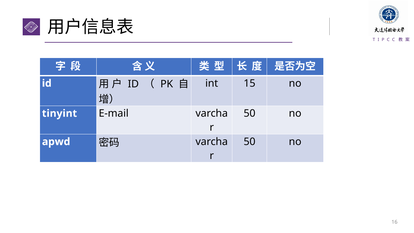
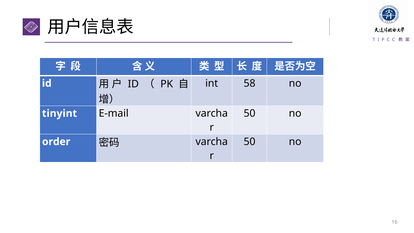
15: 15 -> 58
apwd: apwd -> order
